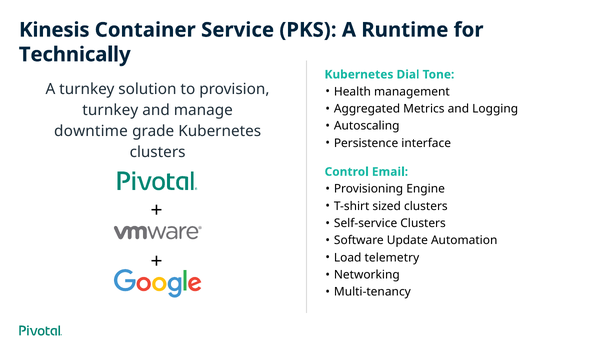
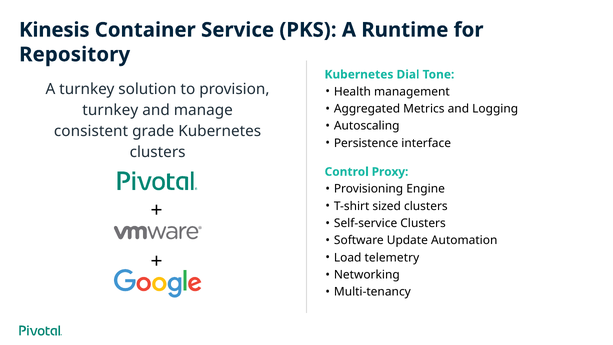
Technically: Technically -> Repository
downtime: downtime -> consistent
Email: Email -> Proxy
